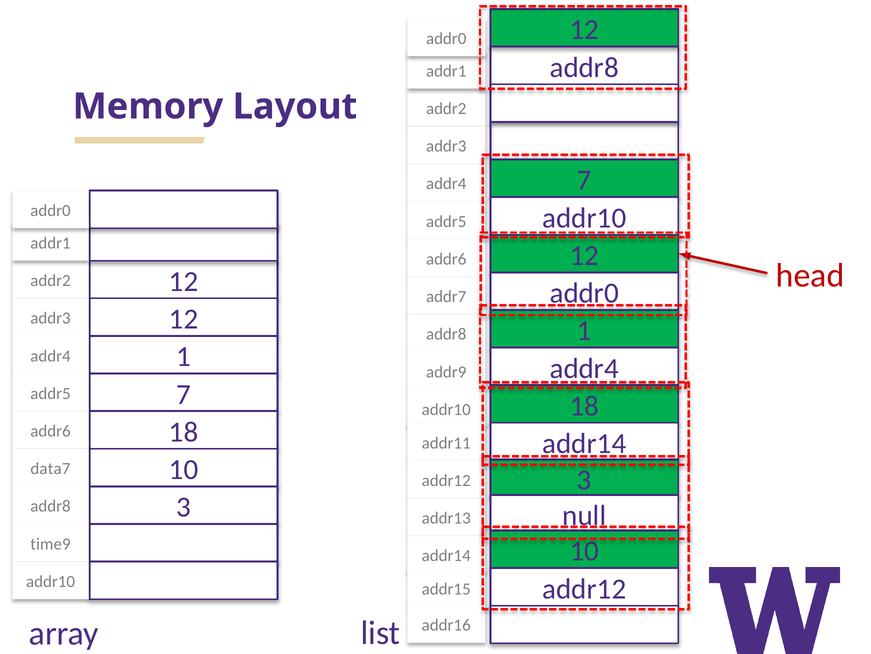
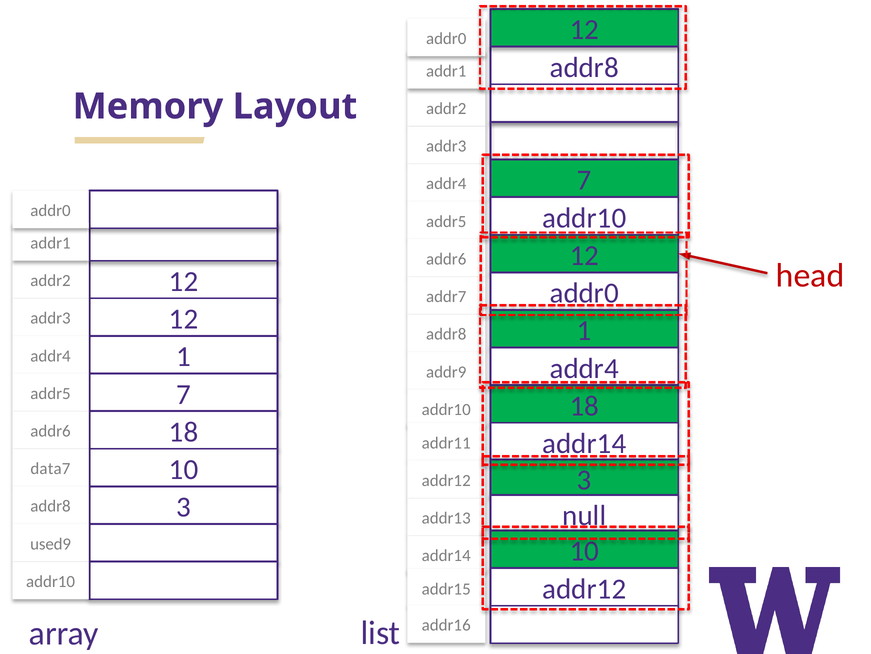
time9: time9 -> used9
